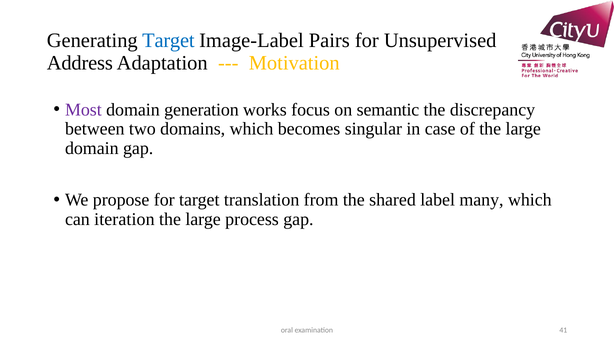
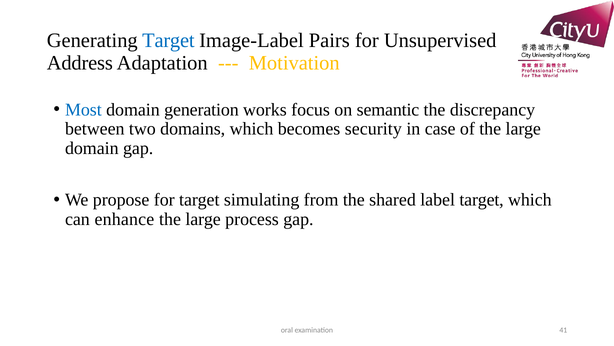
Most colour: purple -> blue
singular: singular -> security
translation: translation -> simulating
label many: many -> target
iteration: iteration -> enhance
